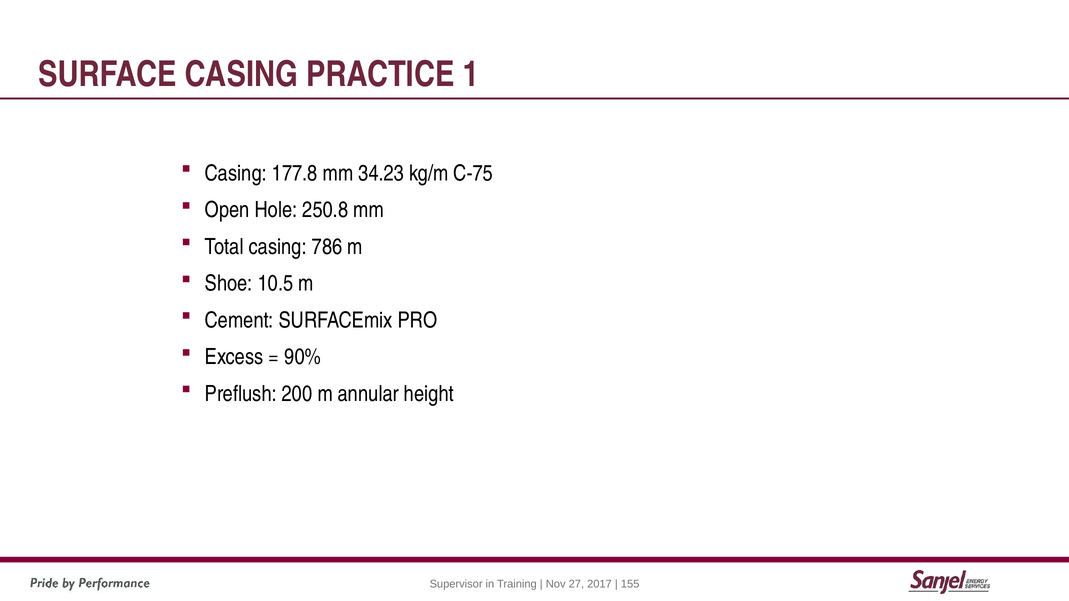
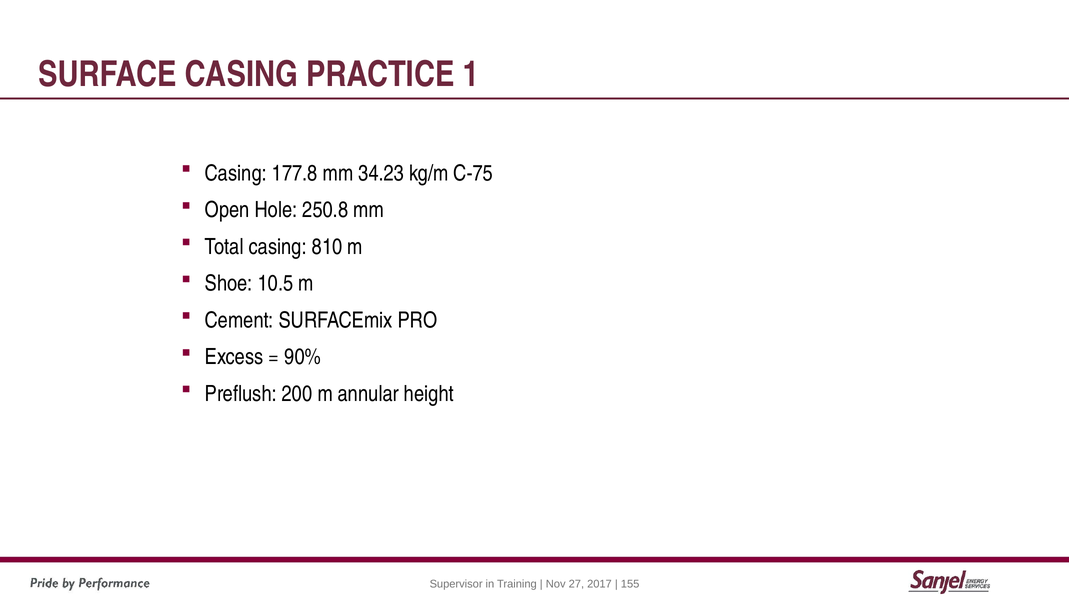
786: 786 -> 810
